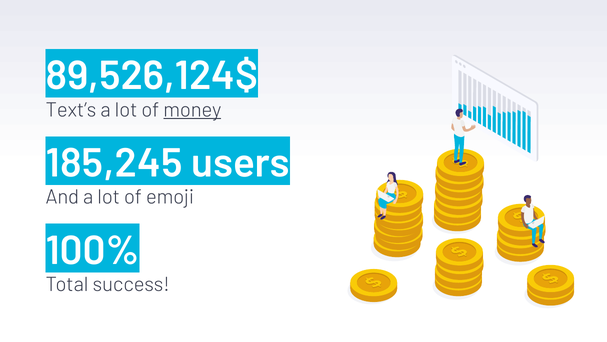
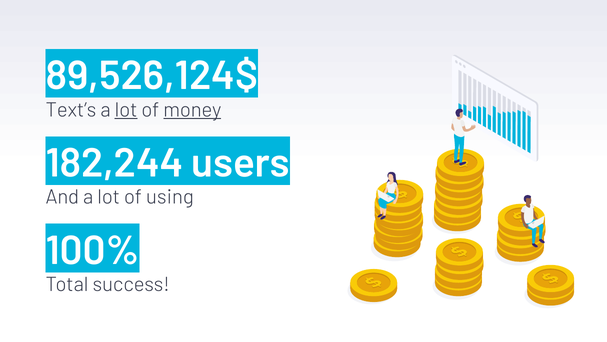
lot at (126, 110) underline: none -> present
185,245: 185,245 -> 182,244
emoji: emoji -> using
